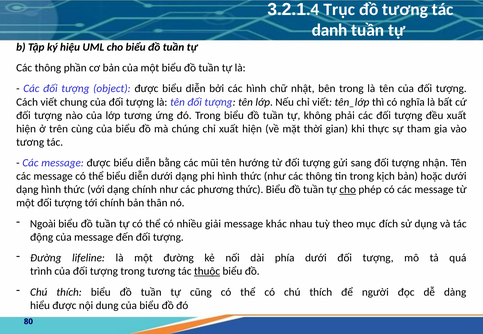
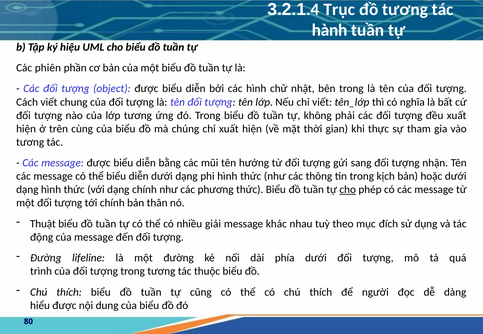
danh: danh -> hành
thông at (48, 68): thông -> phiên
Ngoài: Ngoài -> Thuật
thuộc underline: present -> none
